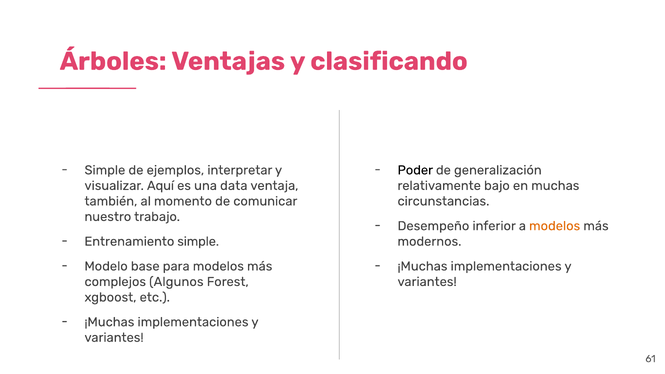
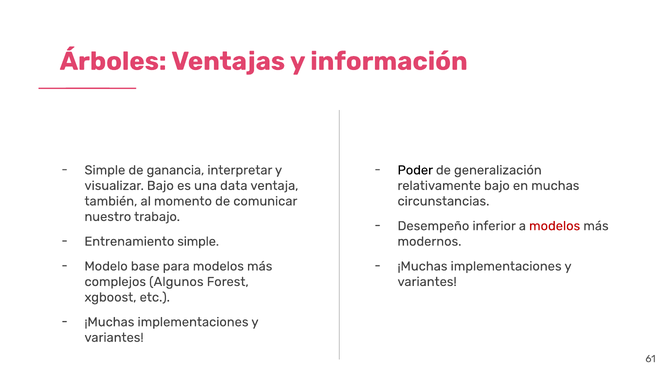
clasificando: clasificando -> información
ejemplos: ejemplos -> ganancia
visualizar Aquí: Aquí -> Bajo
modelos at (555, 226) colour: orange -> red
